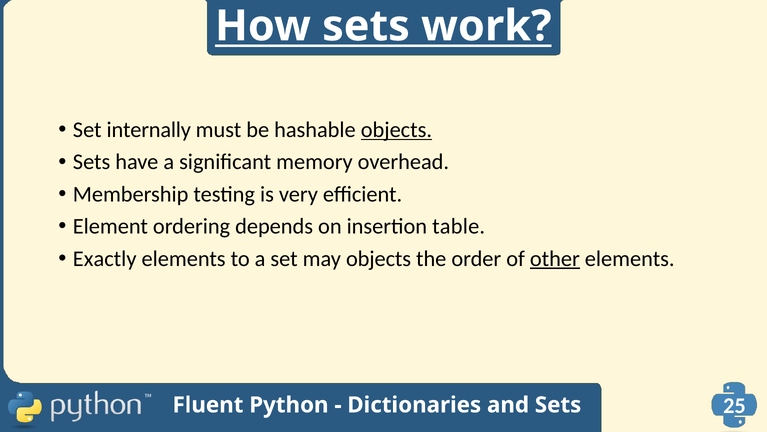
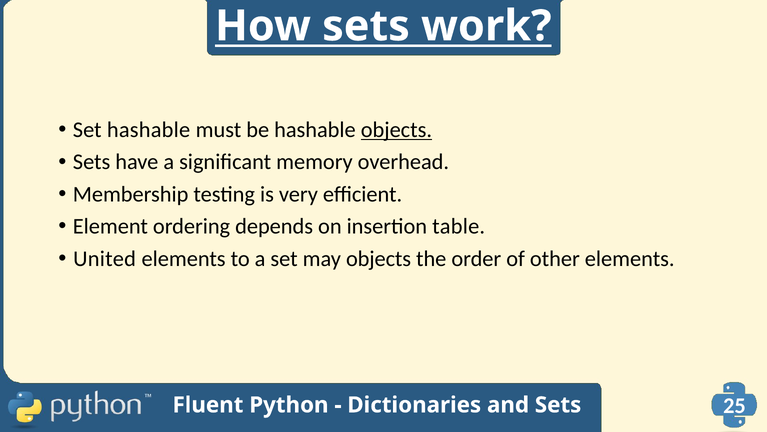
Set internally: internally -> hashable
Exactly: Exactly -> United
other underline: present -> none
